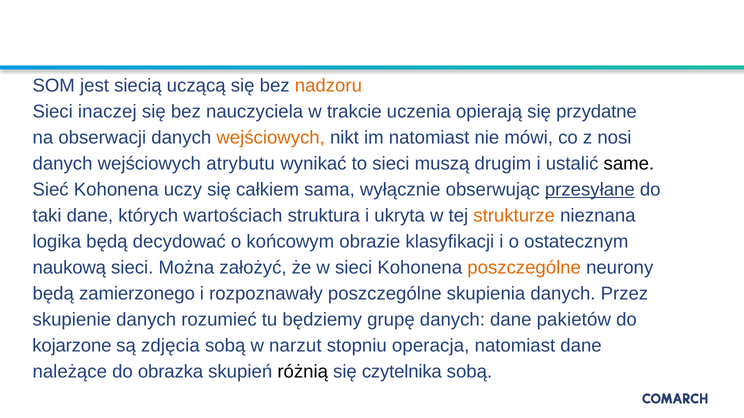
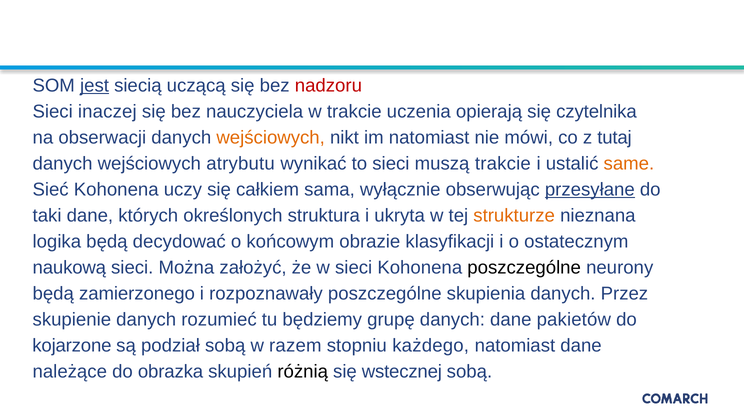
jest underline: none -> present
nadzoru colour: orange -> red
przydatne: przydatne -> czytelnika
nosi: nosi -> tutaj
muszą drugim: drugim -> trakcie
same colour: black -> orange
wartościach: wartościach -> określonych
poszczególne at (524, 268) colour: orange -> black
zdjęcia: zdjęcia -> podział
narzut: narzut -> razem
operacja: operacja -> każdego
czytelnika: czytelnika -> wstecznej
